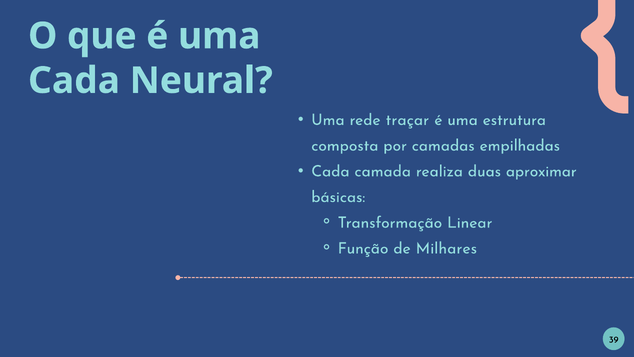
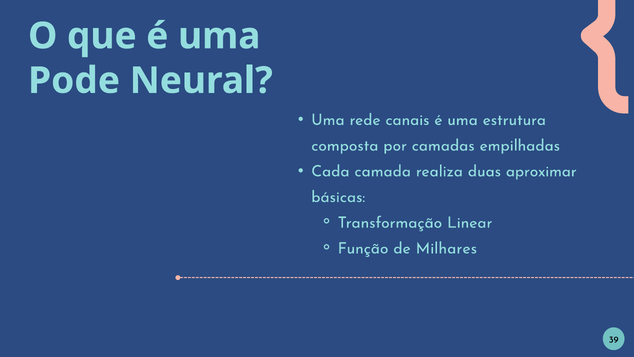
Cada at (74, 81): Cada -> Pode
traçar: traçar -> canais
